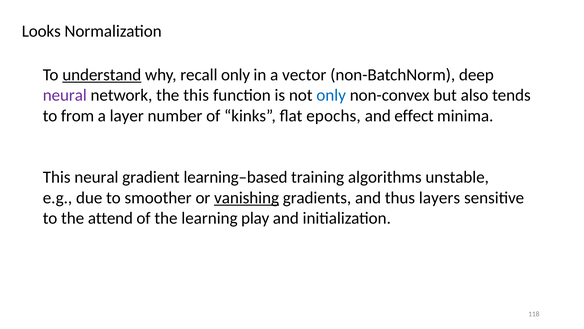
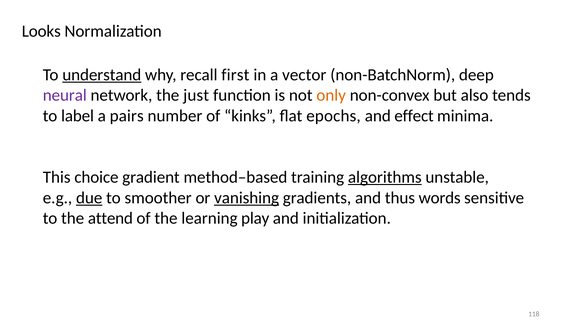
recall only: only -> first
the this: this -> just
only at (331, 95) colour: blue -> orange
from: from -> label
layer: layer -> pairs
This neural: neural -> choice
learning–based: learning–based -> method–based
algorithms underline: none -> present
due underline: none -> present
layers: layers -> words
